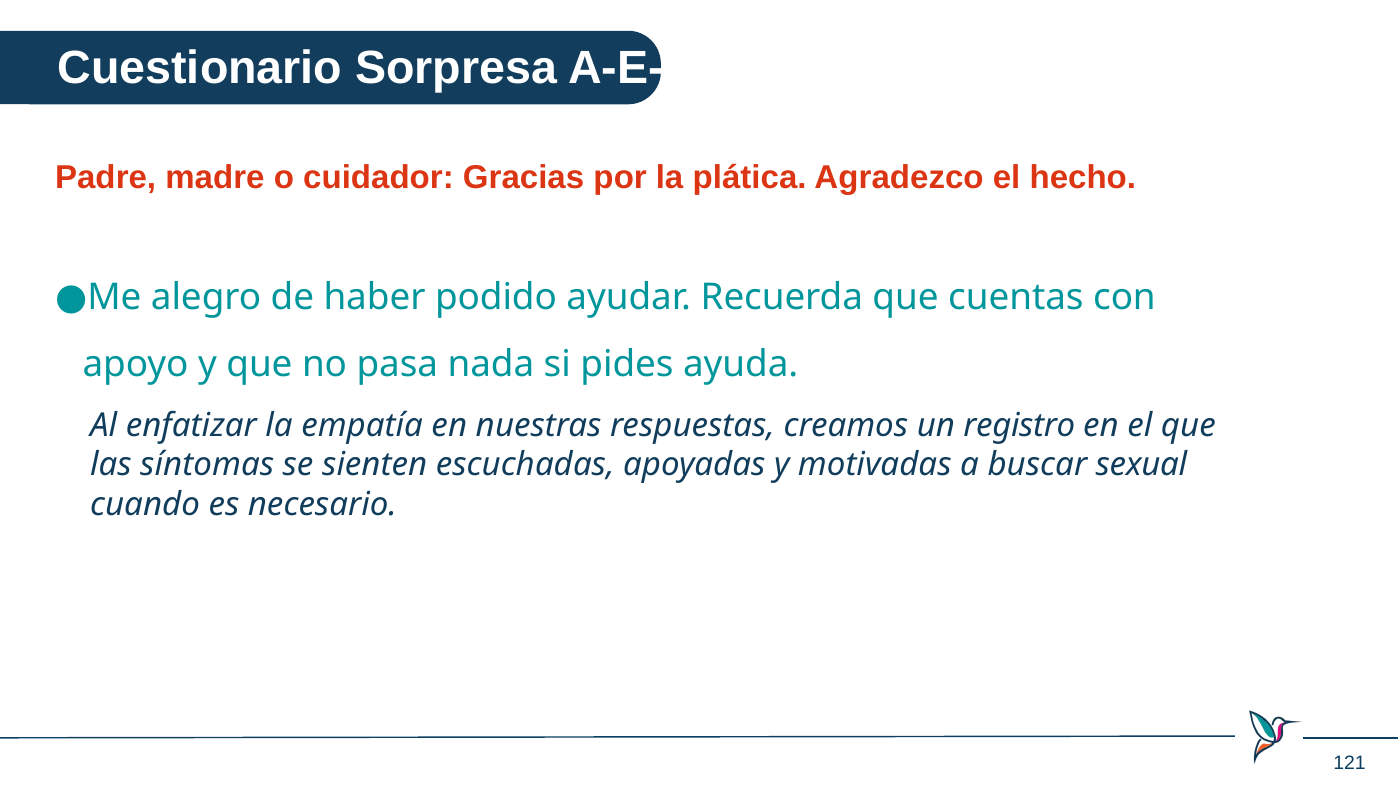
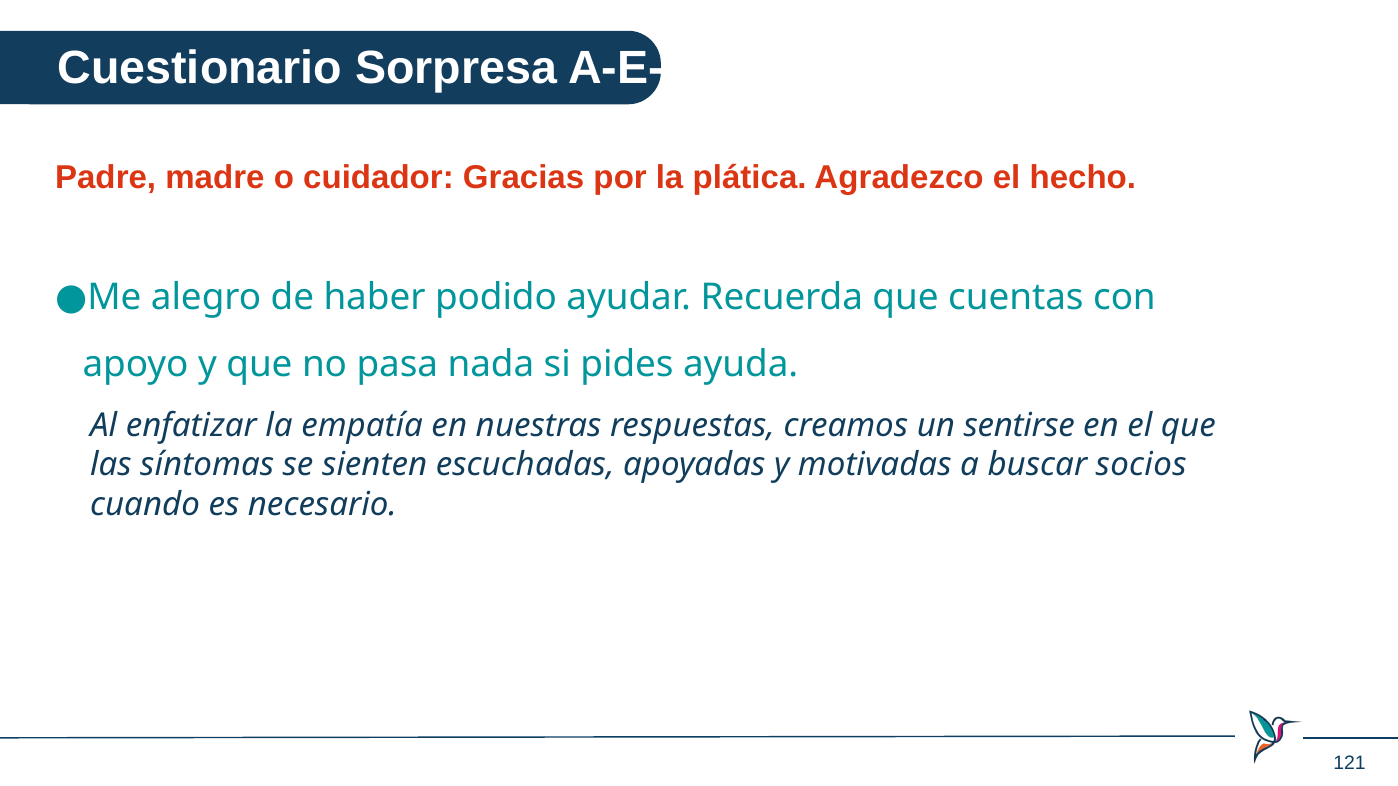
registro: registro -> sentirse
sexual: sexual -> socios
